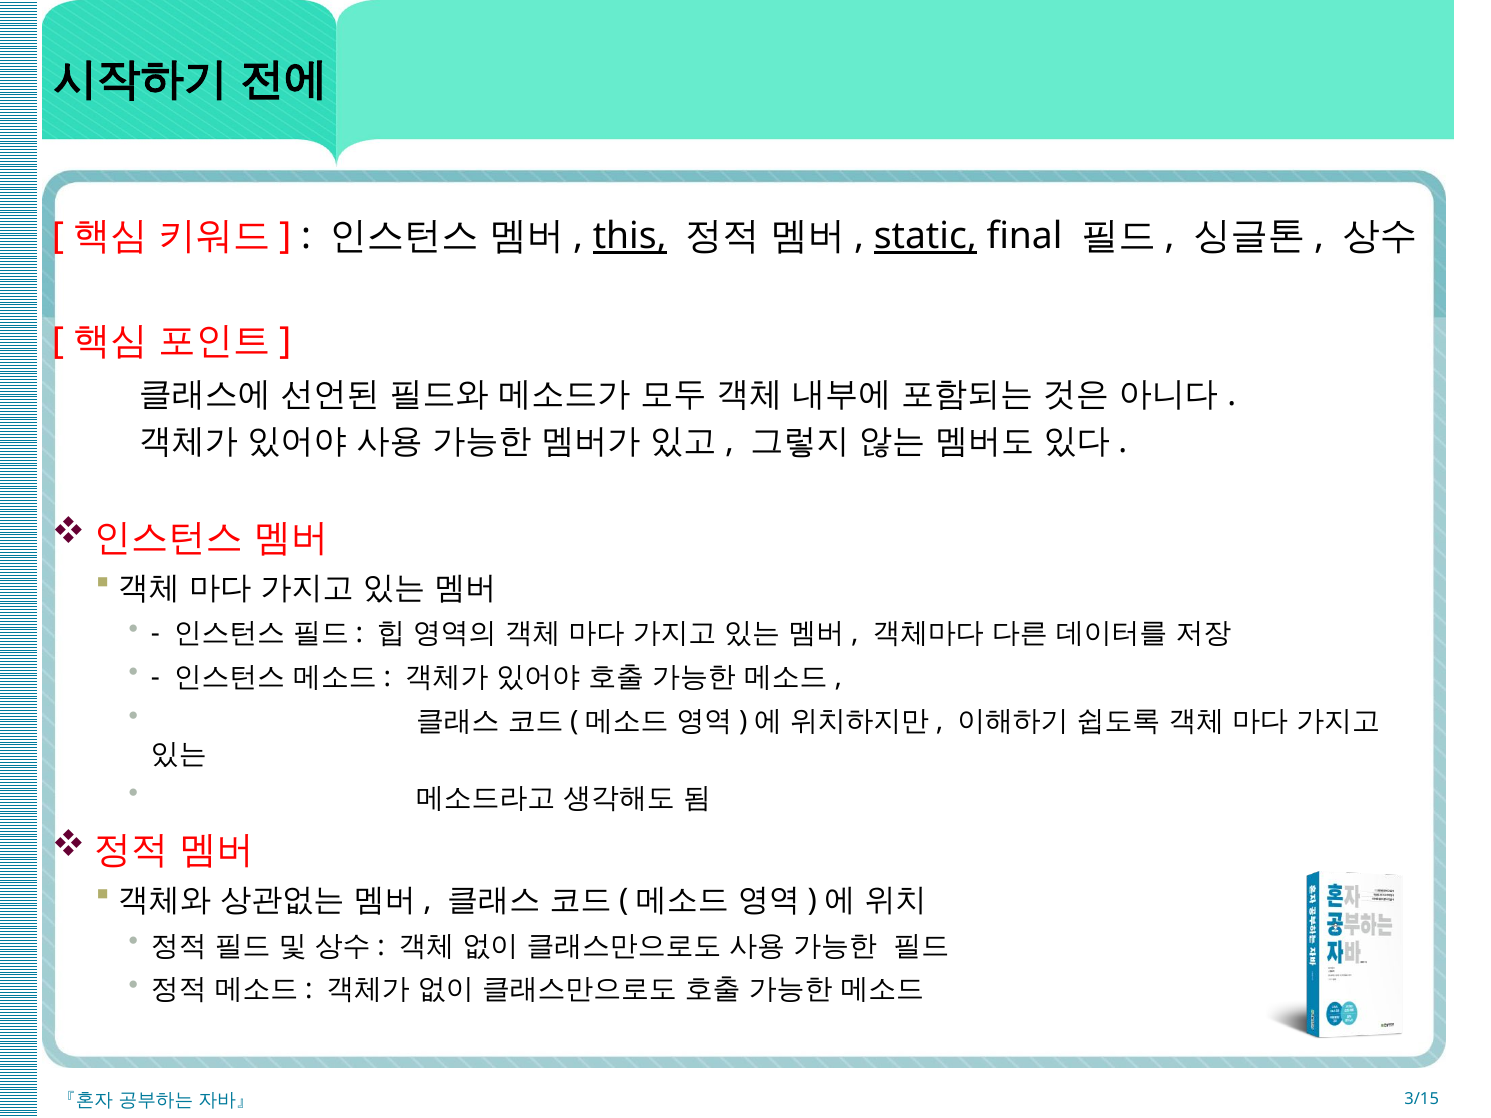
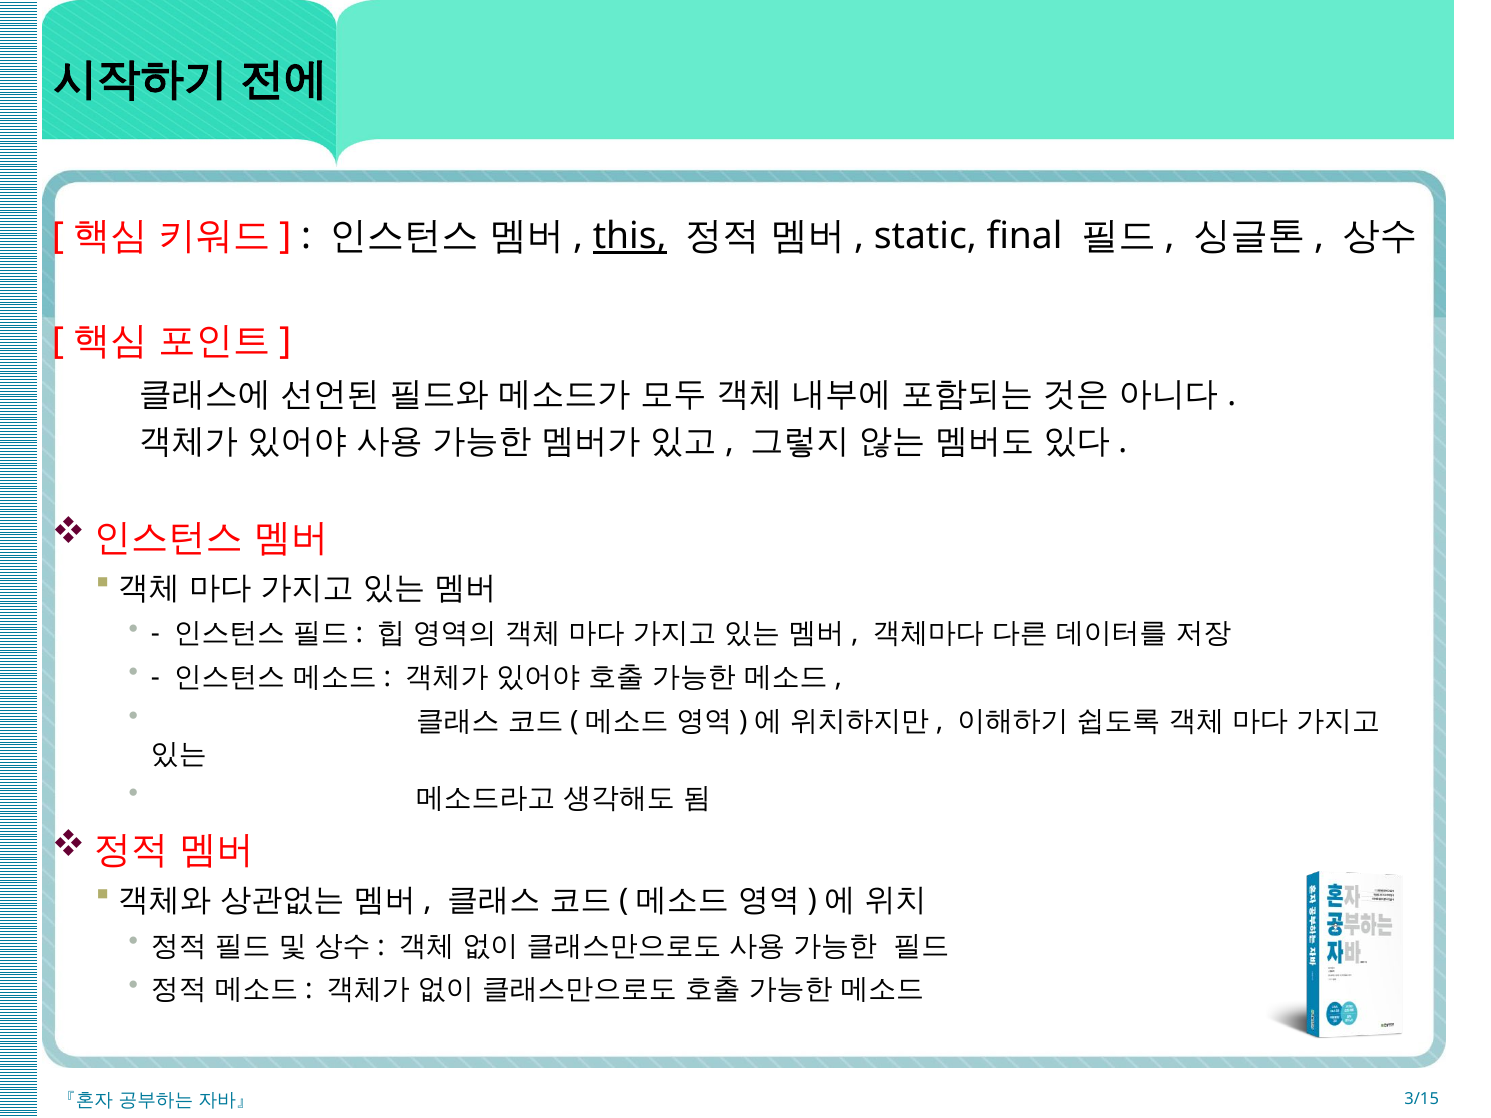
static underline: present -> none
